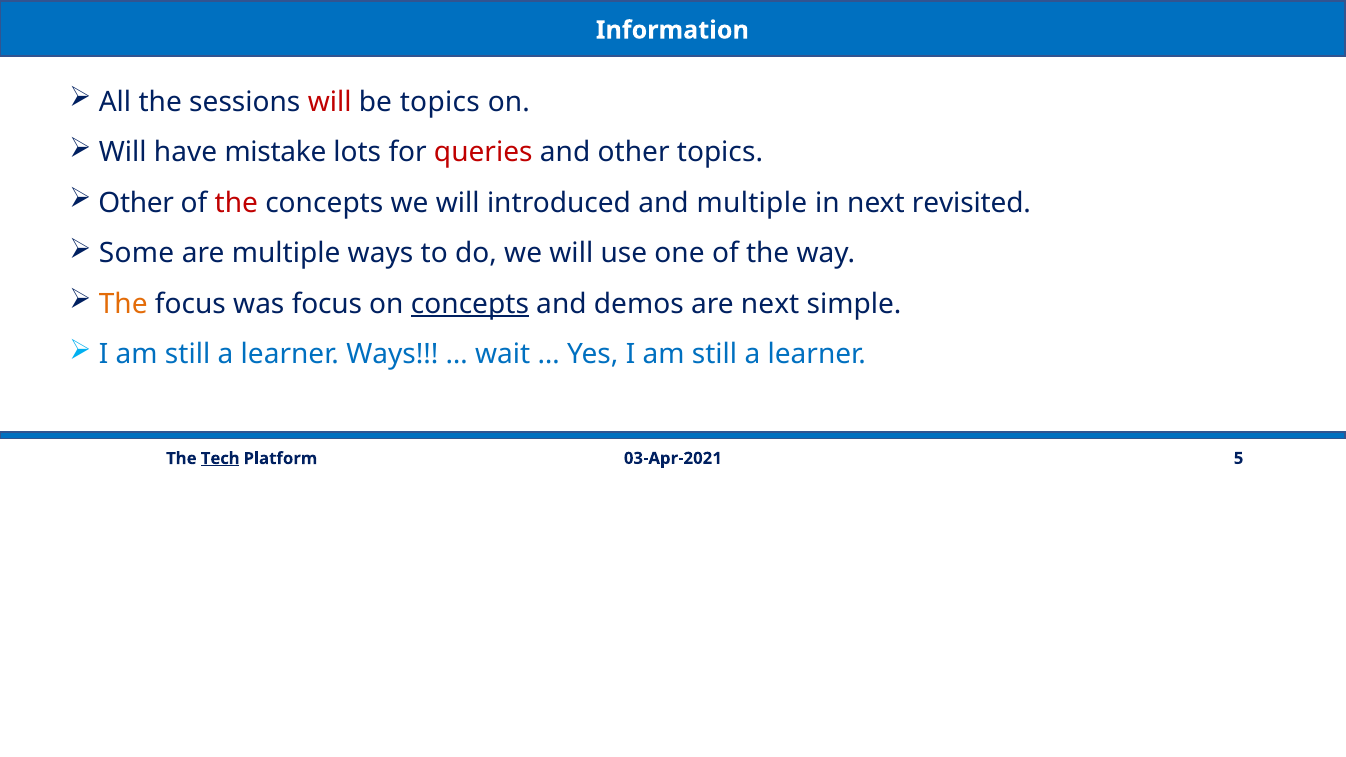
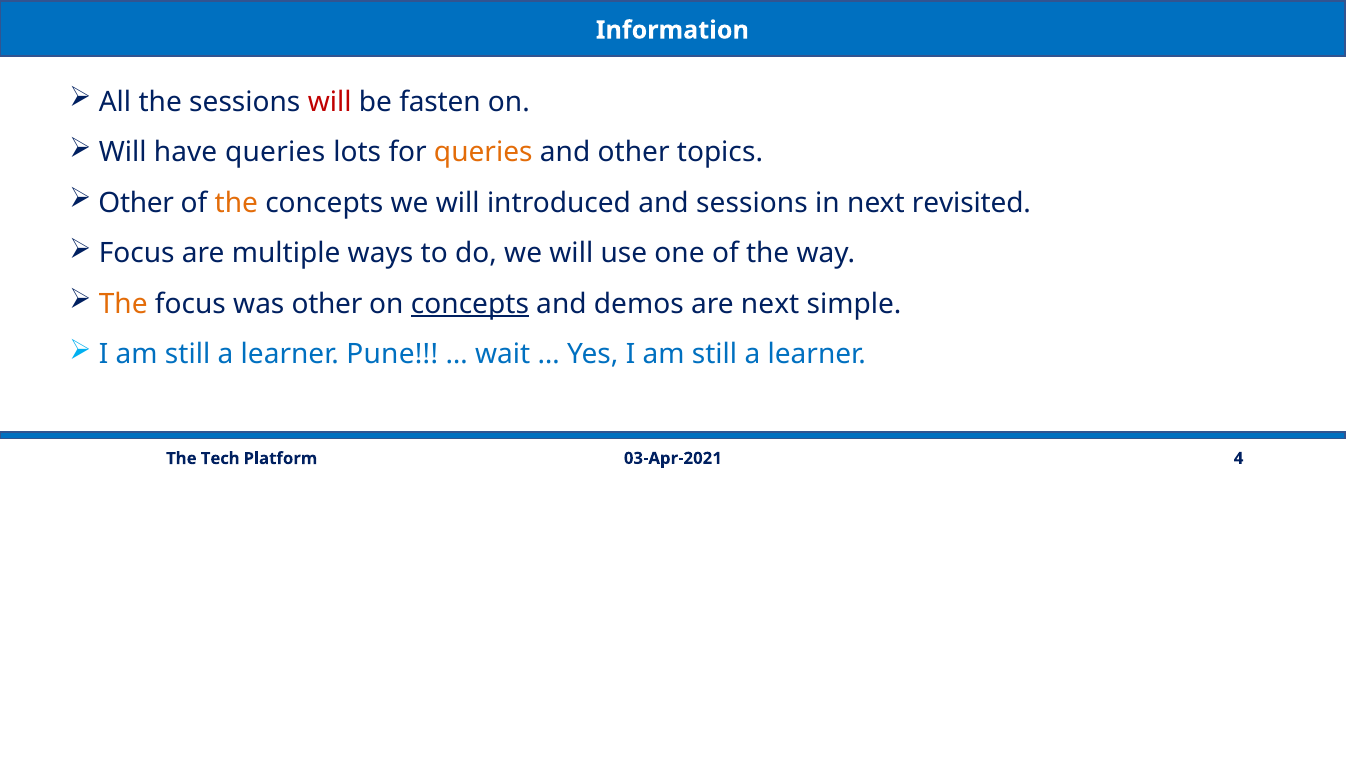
be topics: topics -> fasten
have mistake: mistake -> queries
queries at (483, 153) colour: red -> orange
the at (236, 203) colour: red -> orange
and multiple: multiple -> sessions
Some at (137, 254): Some -> Focus
was focus: focus -> other
learner Ways: Ways -> Pune
5: 5 -> 4
Tech underline: present -> none
